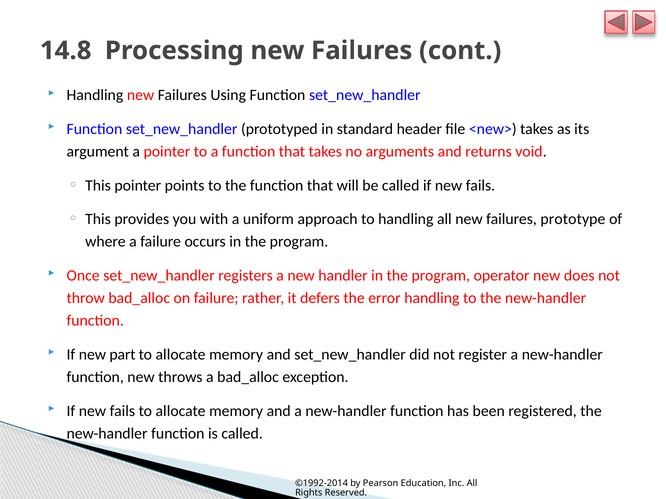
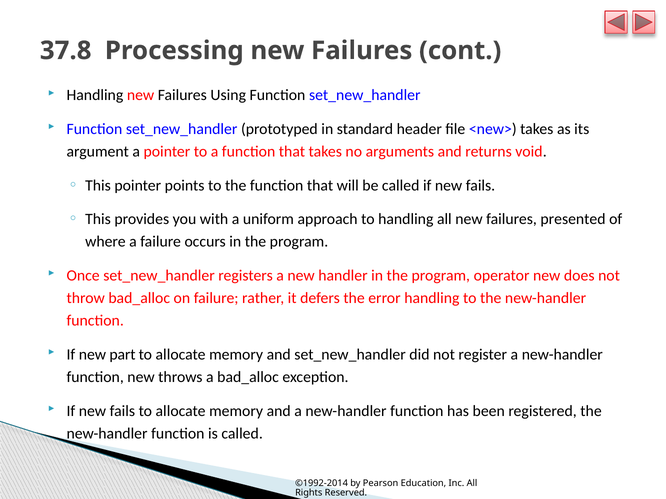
14.8: 14.8 -> 37.8
prototype: prototype -> presented
